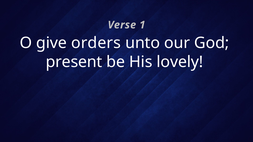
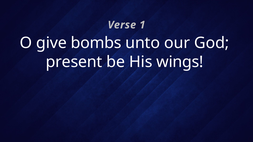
orders: orders -> bombs
lovely: lovely -> wings
